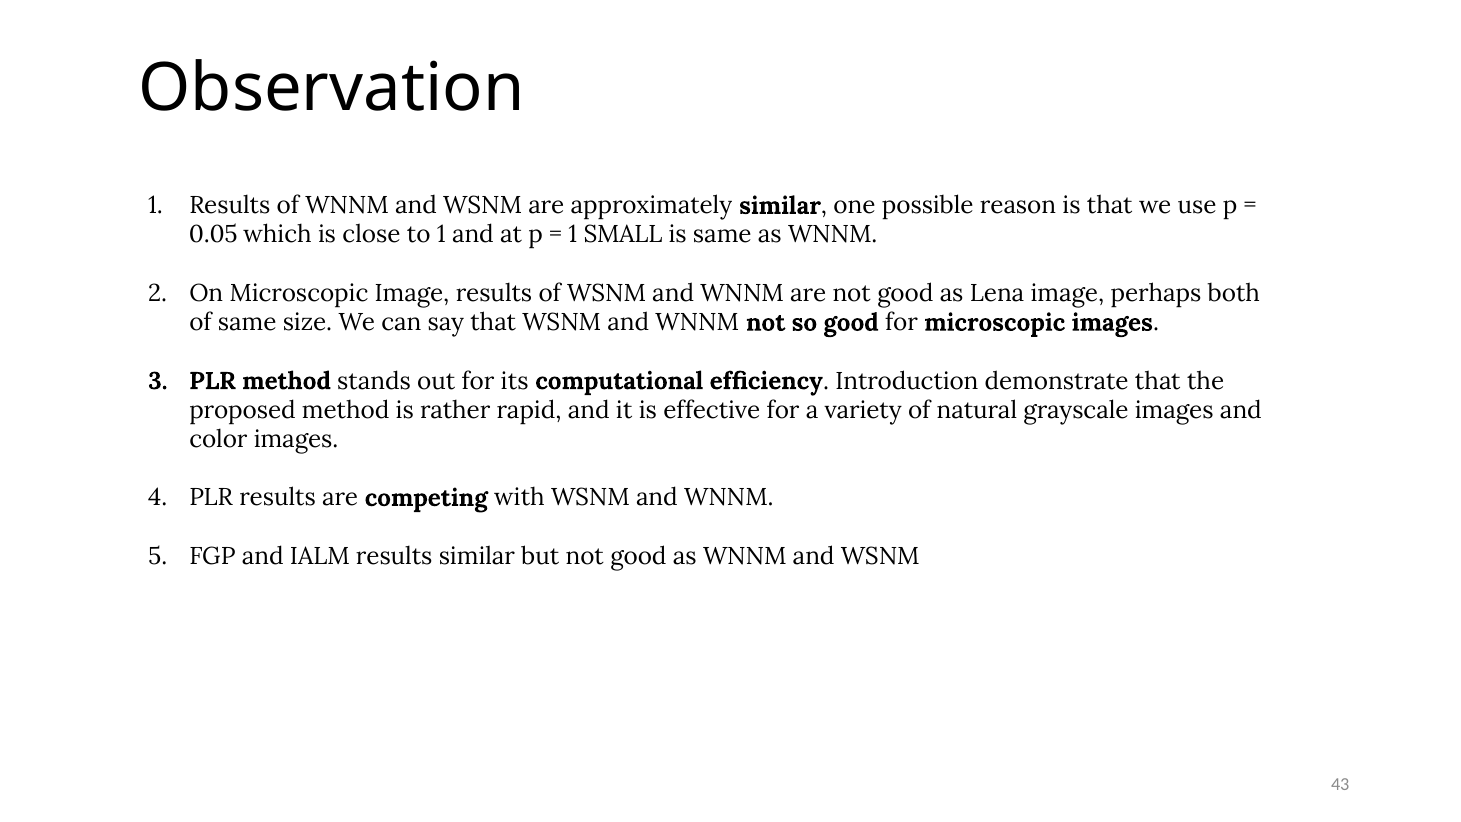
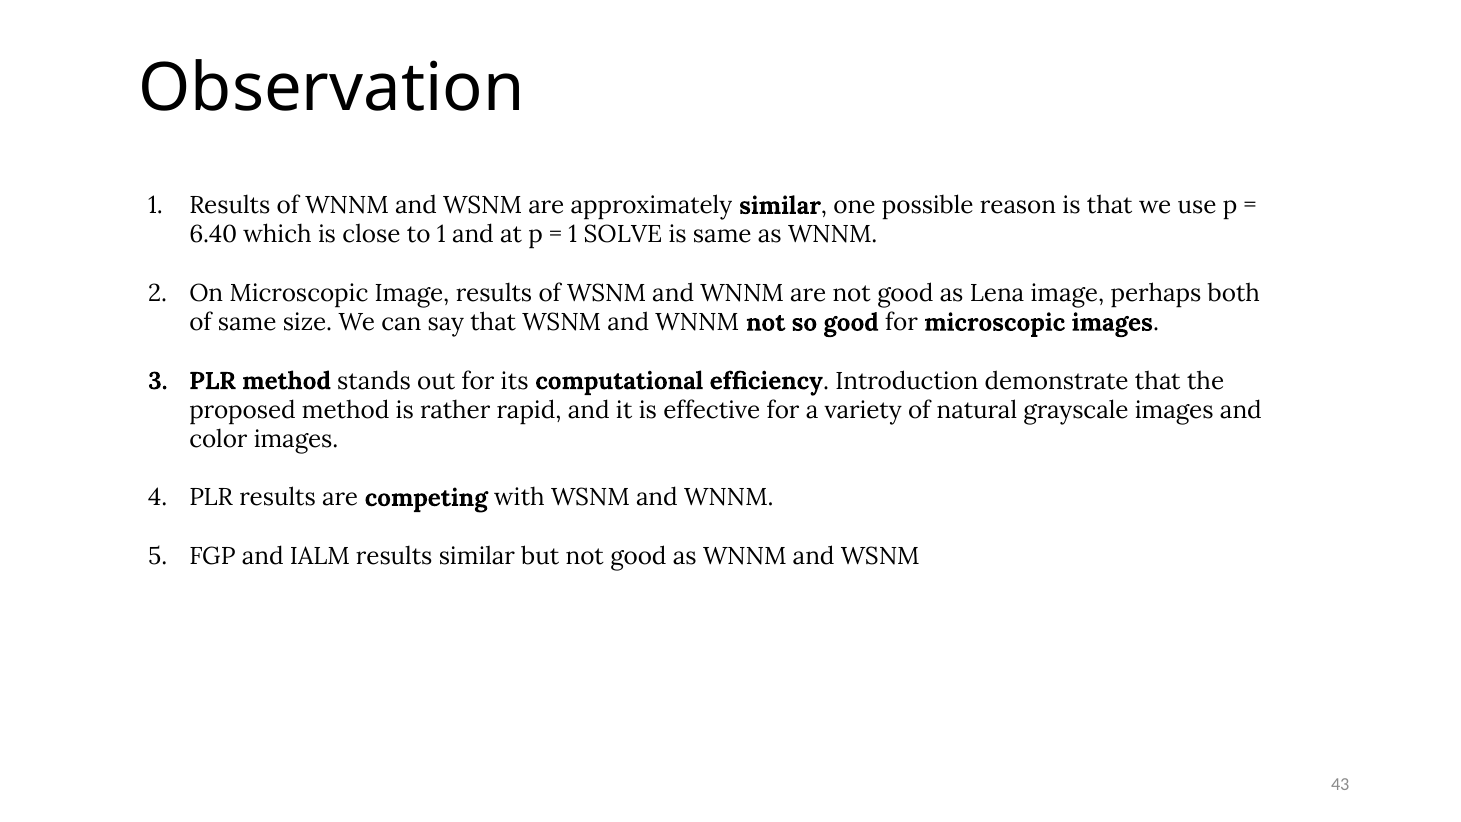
0.05: 0.05 -> 6.40
SMALL: SMALL -> SOLVE
